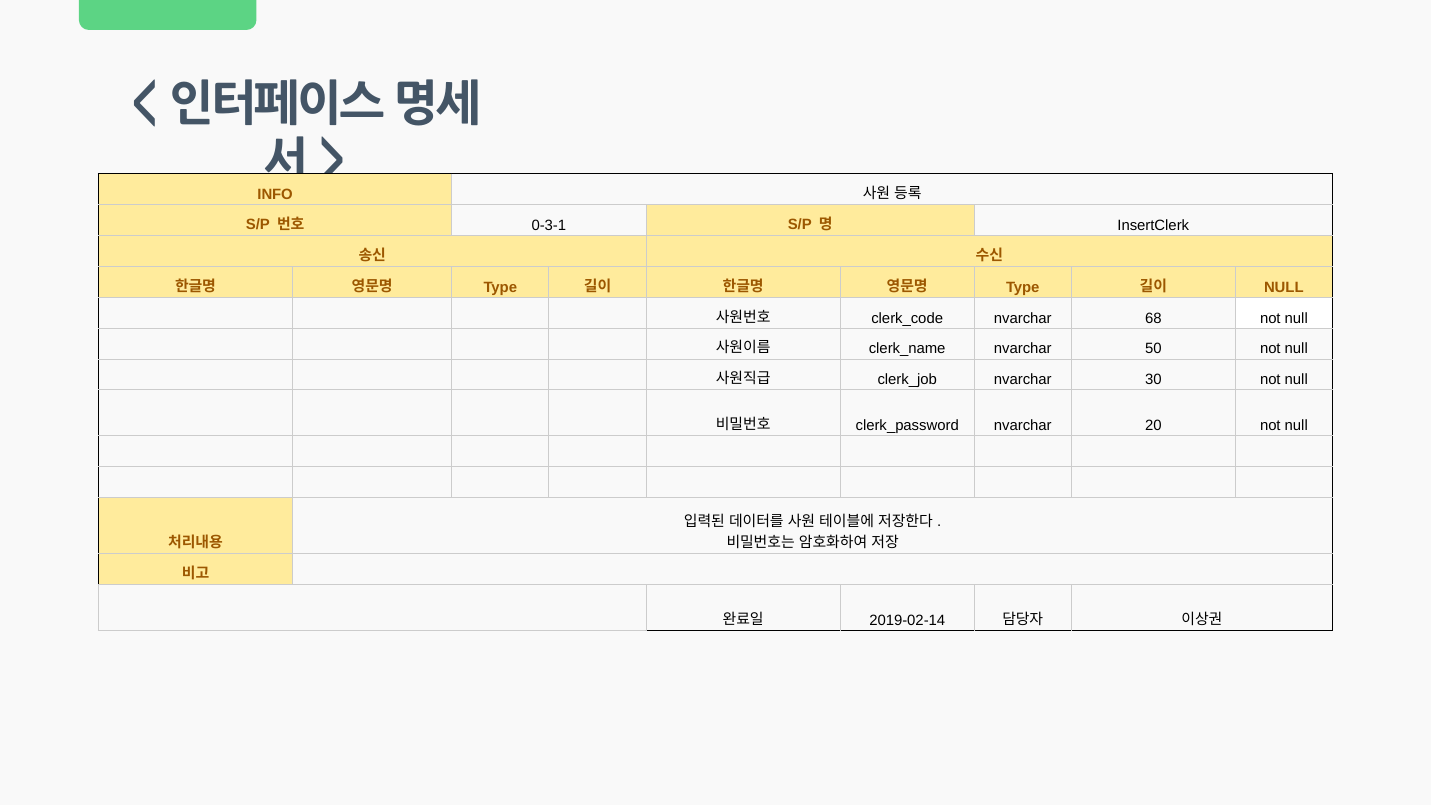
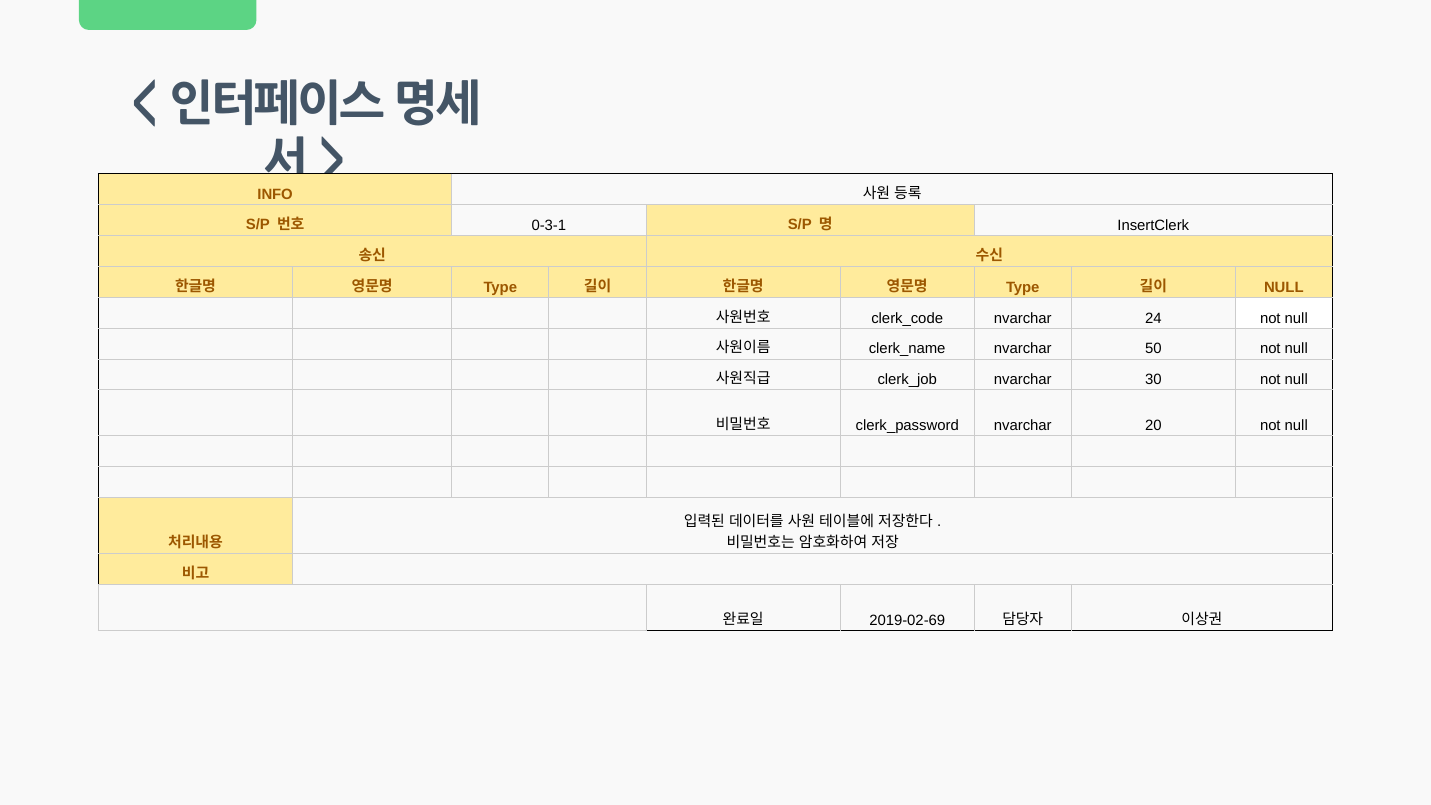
68: 68 -> 24
2019-02-14: 2019-02-14 -> 2019-02-69
